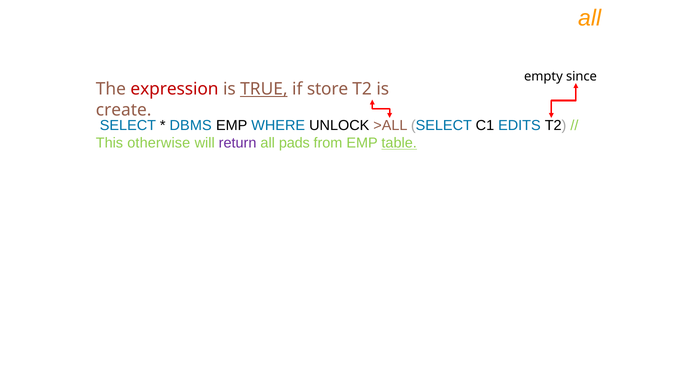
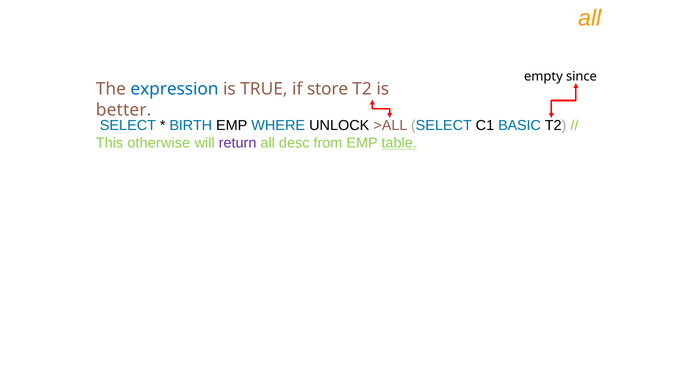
expression colour: red -> blue
TRUE underline: present -> none
create: create -> better
DBMS: DBMS -> BIRTH
EDITS: EDITS -> BASIC
pads: pads -> desc
